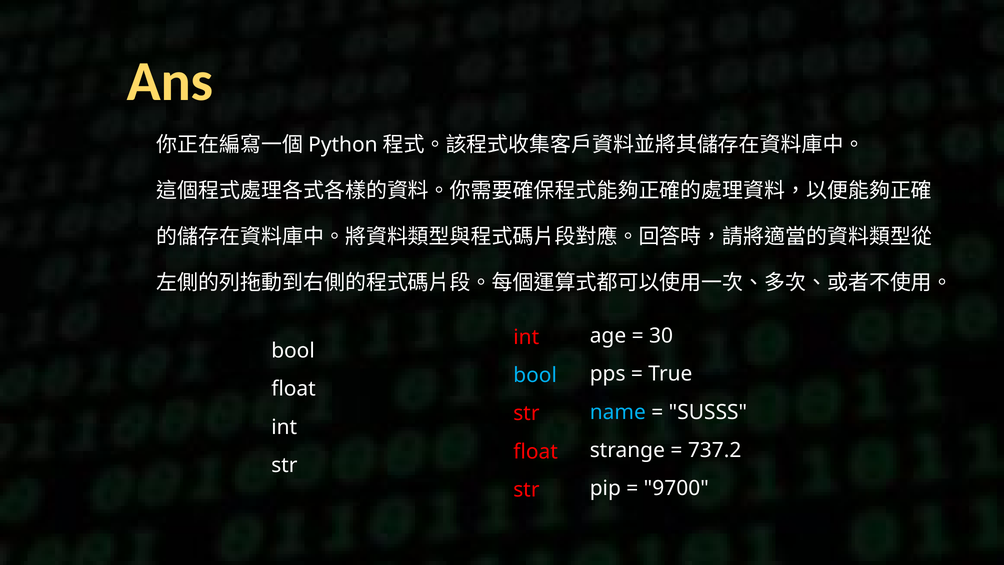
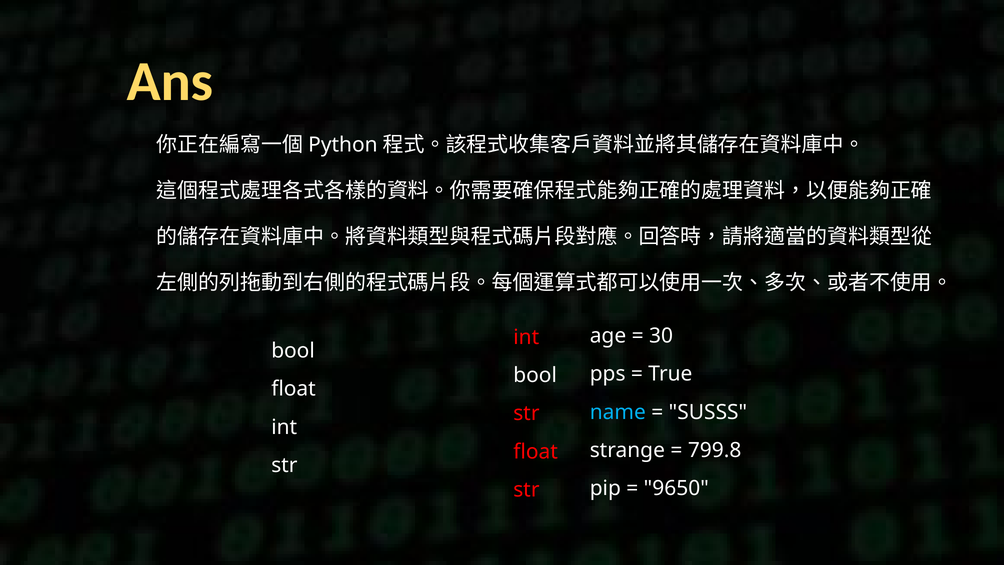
bool at (535, 375) colour: light blue -> white
737.2: 737.2 -> 799.8
9700: 9700 -> 9650
